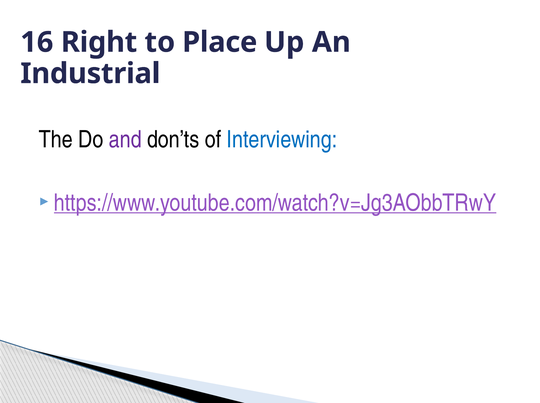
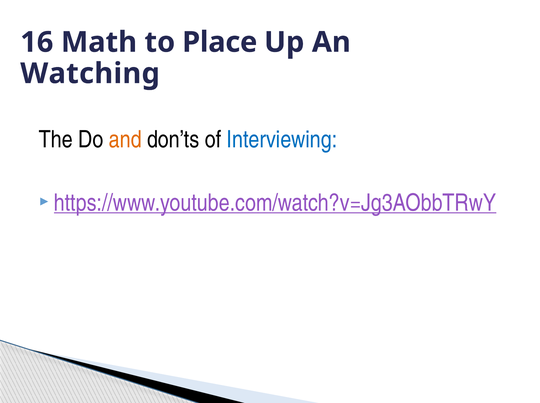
Right: Right -> Math
Industrial: Industrial -> Watching
and colour: purple -> orange
